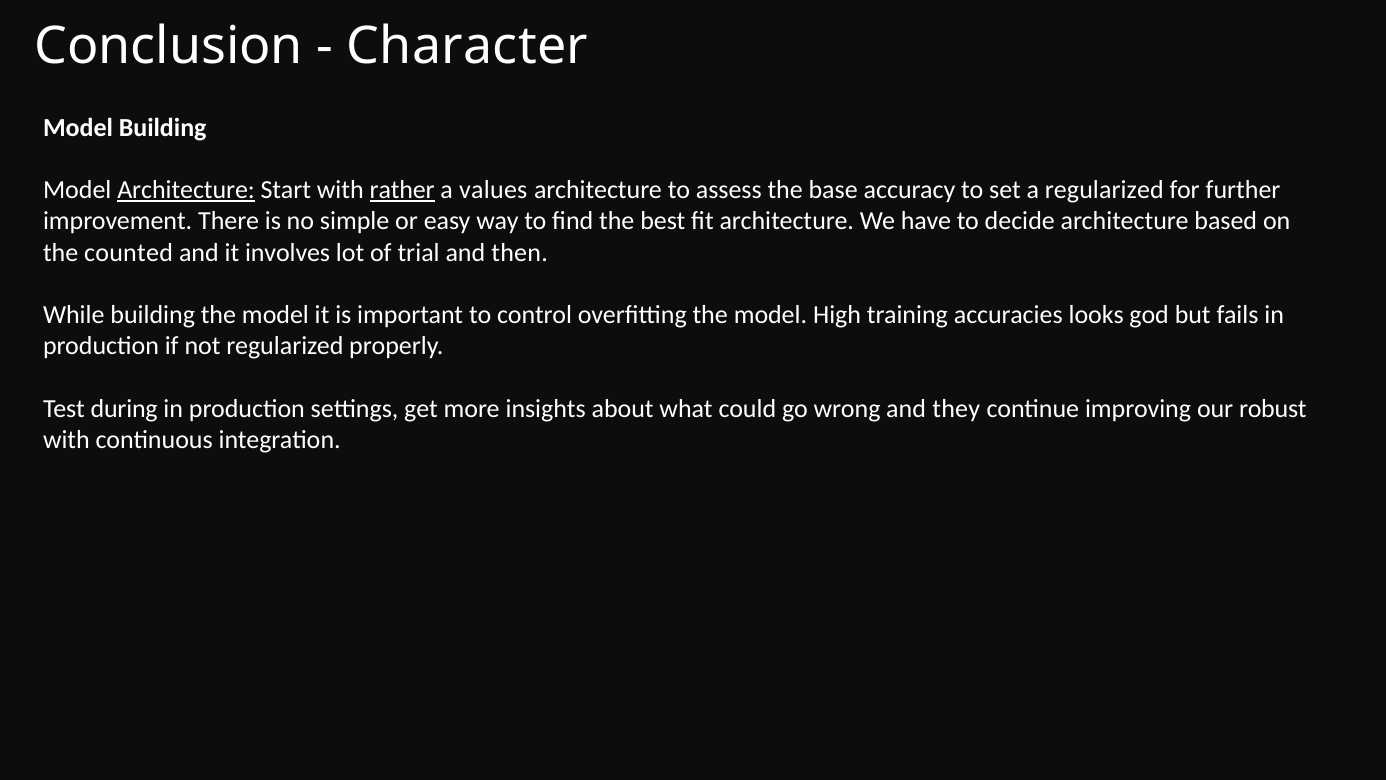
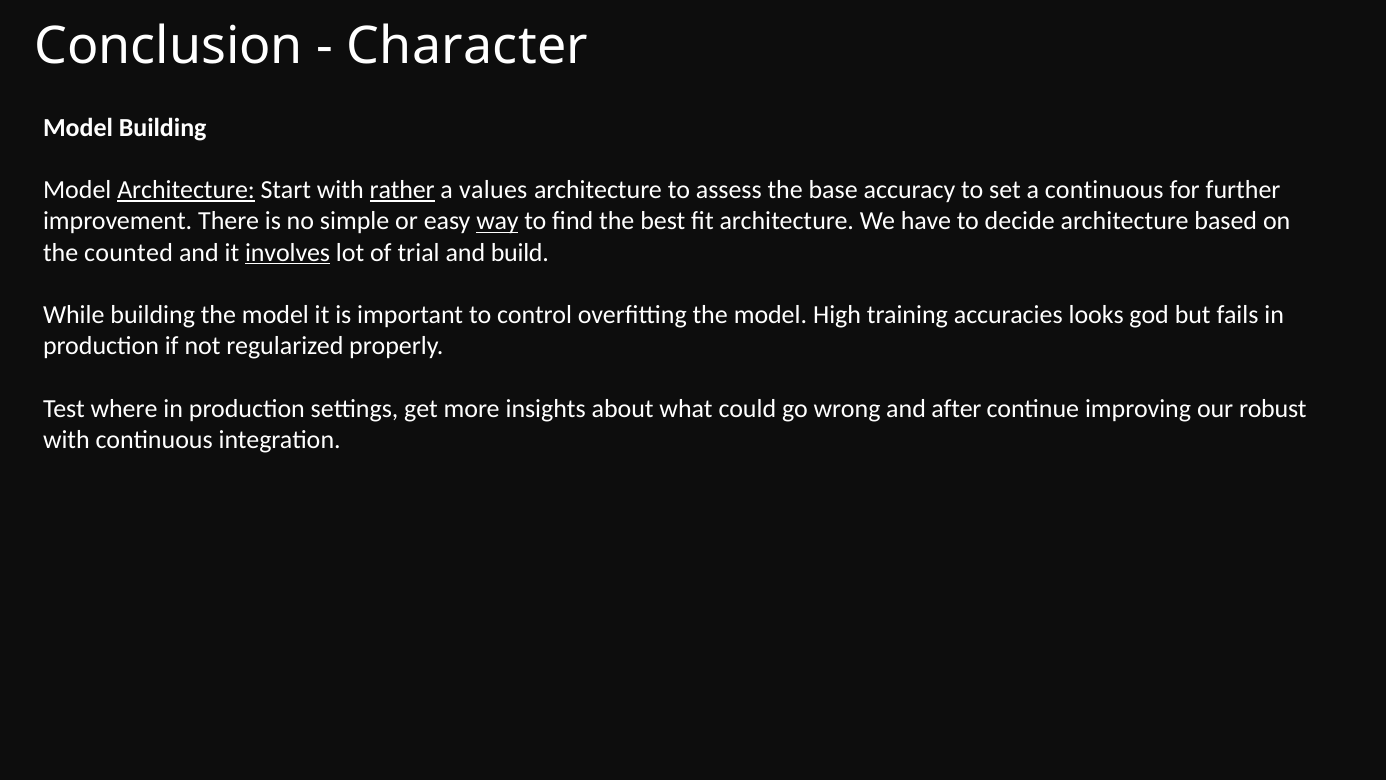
a regularized: regularized -> continuous
way underline: none -> present
involves underline: none -> present
then: then -> build
during: during -> where
they: they -> after
